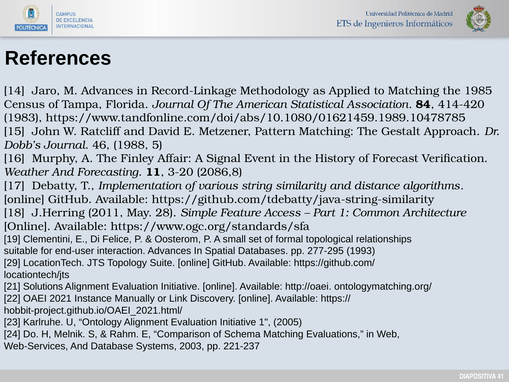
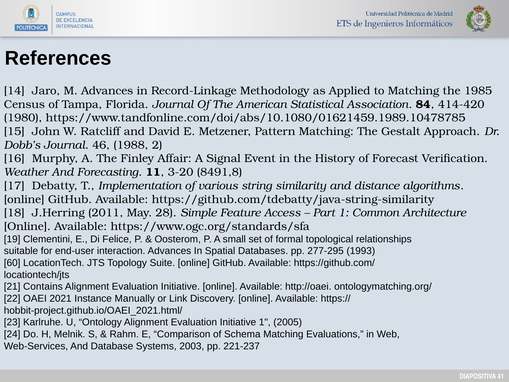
1983: 1983 -> 1980
5: 5 -> 2
2086,8: 2086,8 -> 8491,8
29: 29 -> 60
Solutions: Solutions -> Contains
